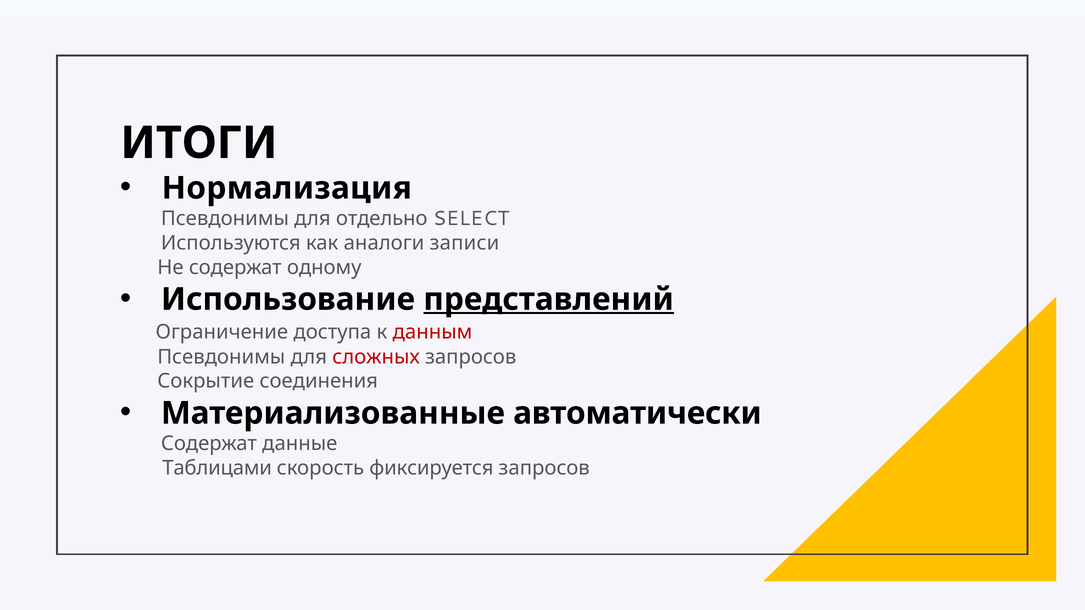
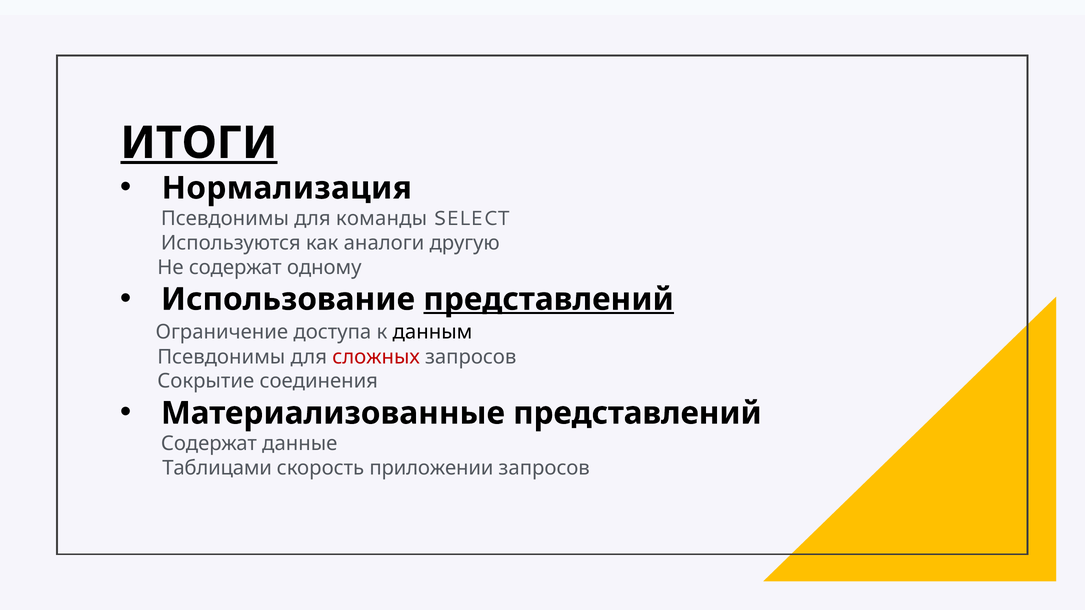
ИТОГИ underline: none -> present
отдельно: отдельно -> команды
записи: записи -> другую
данным colour: red -> black
Материализованные автоматически: автоматически -> представлений
фиксируется: фиксируется -> приложении
